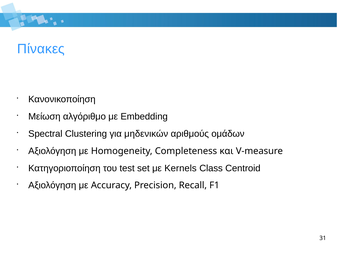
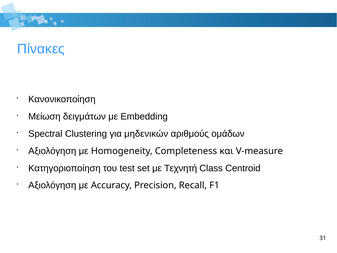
αλγόριθμο: αλγόριθμο -> δειγμάτων
Kernels: Kernels -> Τεχνητή
